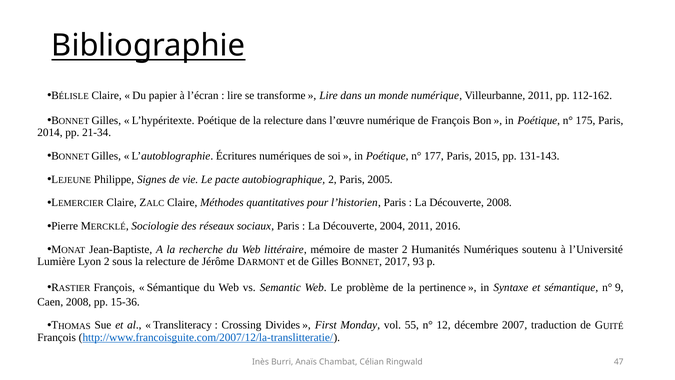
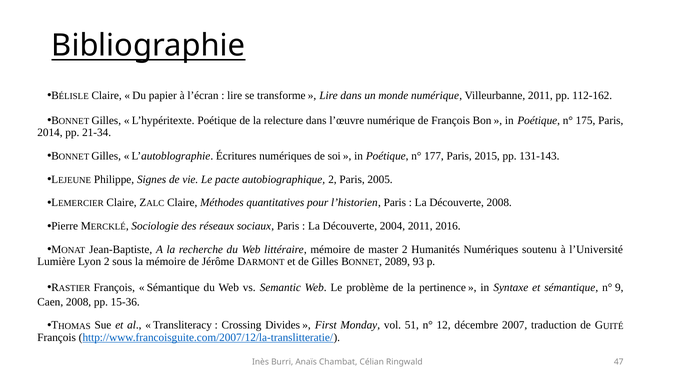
sous la relecture: relecture -> mémoire
2017: 2017 -> 2089
55: 55 -> 51
